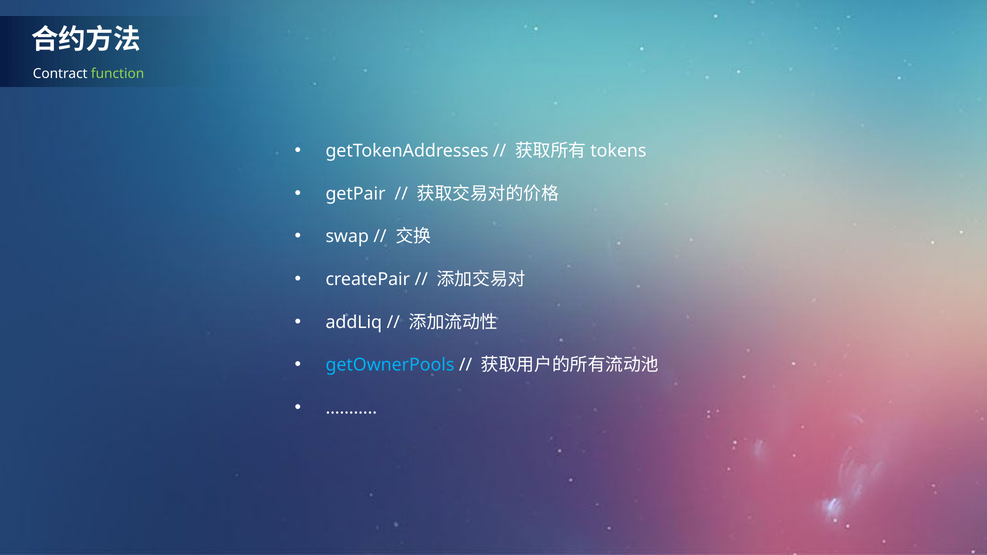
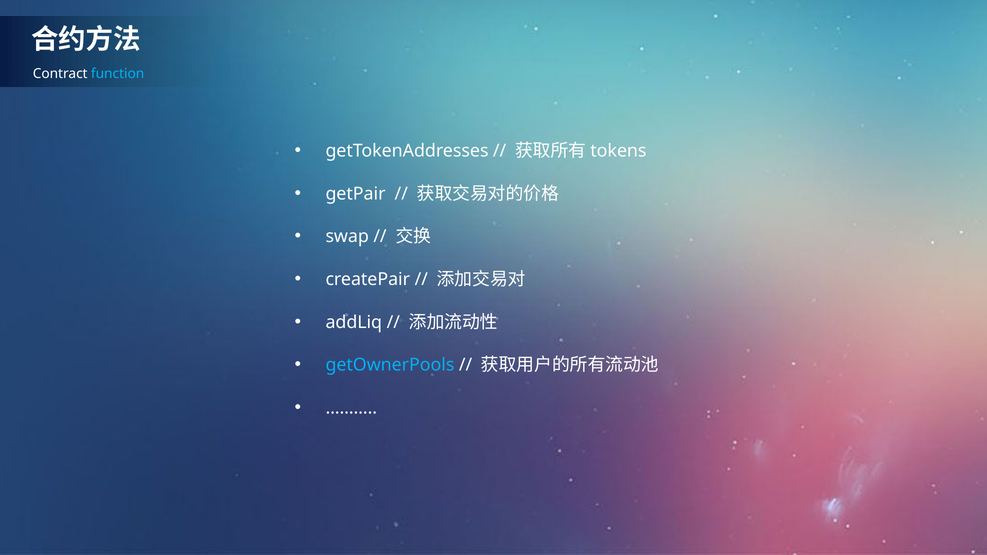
function colour: light green -> light blue
